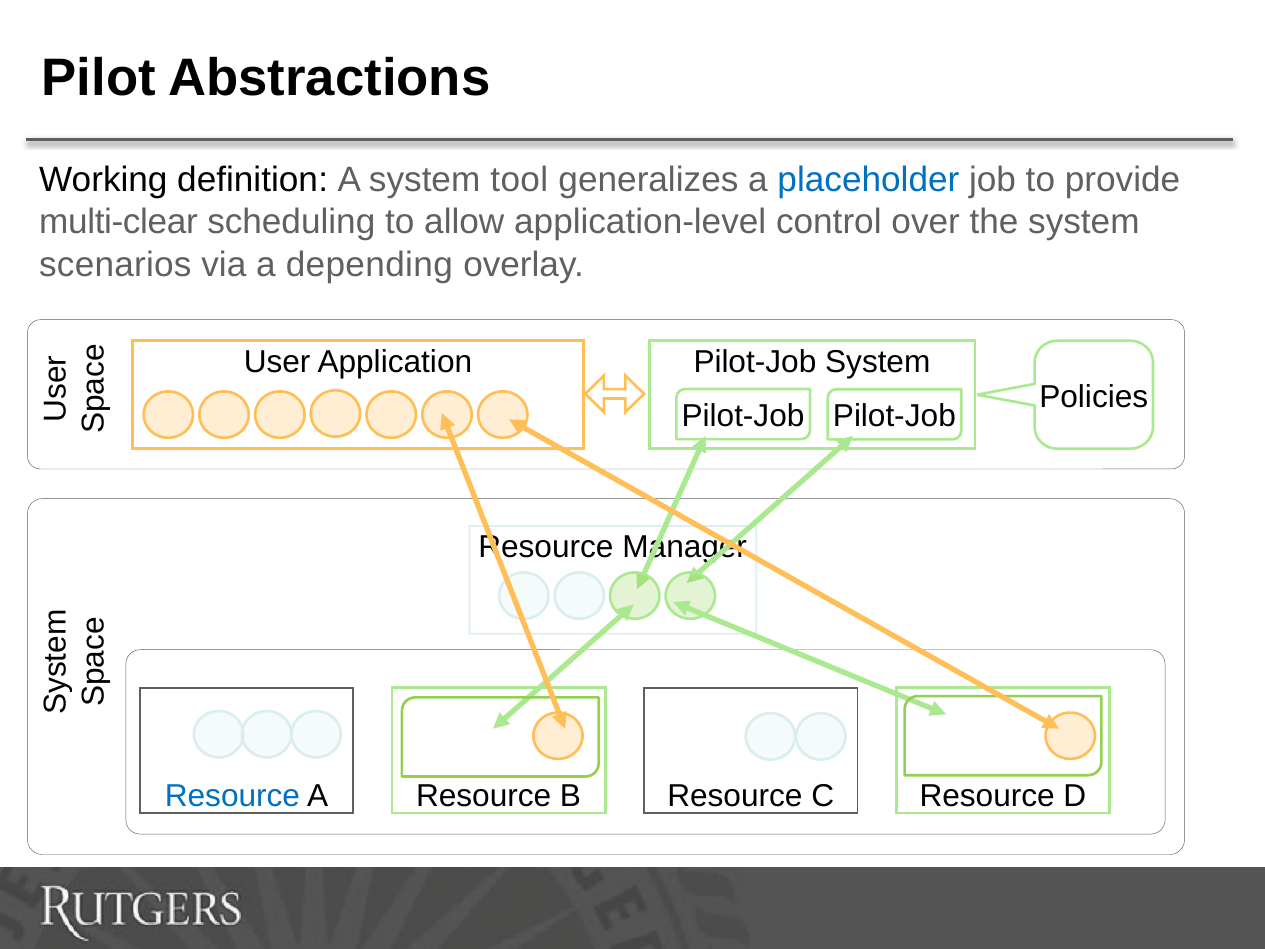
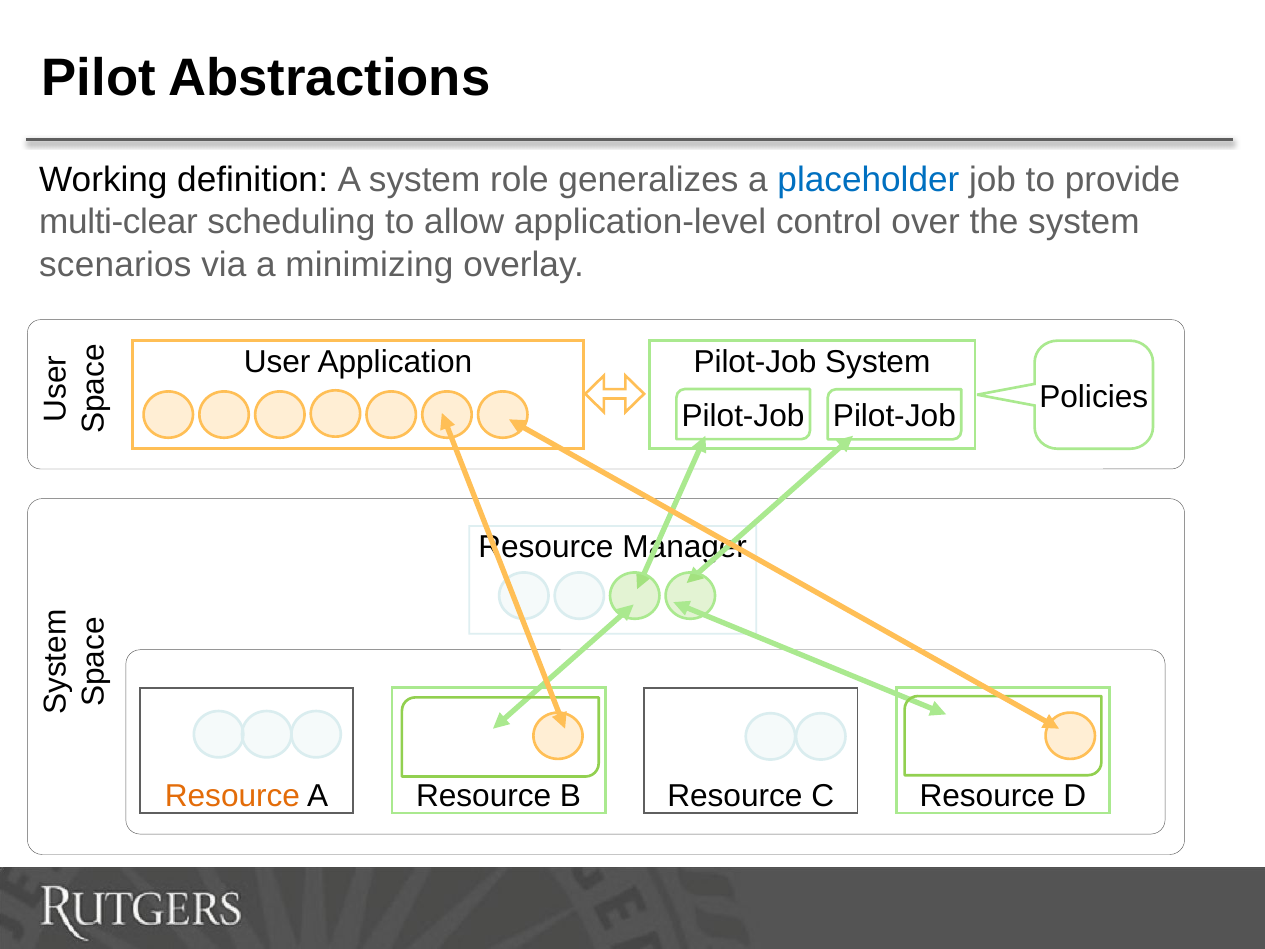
tool: tool -> role
depending: depending -> minimizing
Resource at (232, 796) colour: blue -> orange
